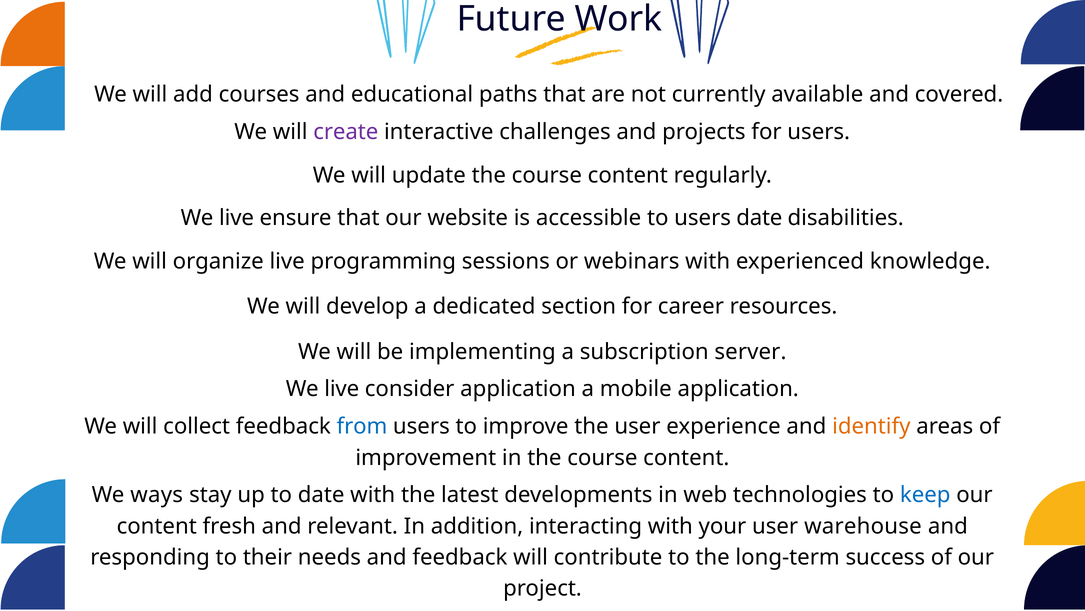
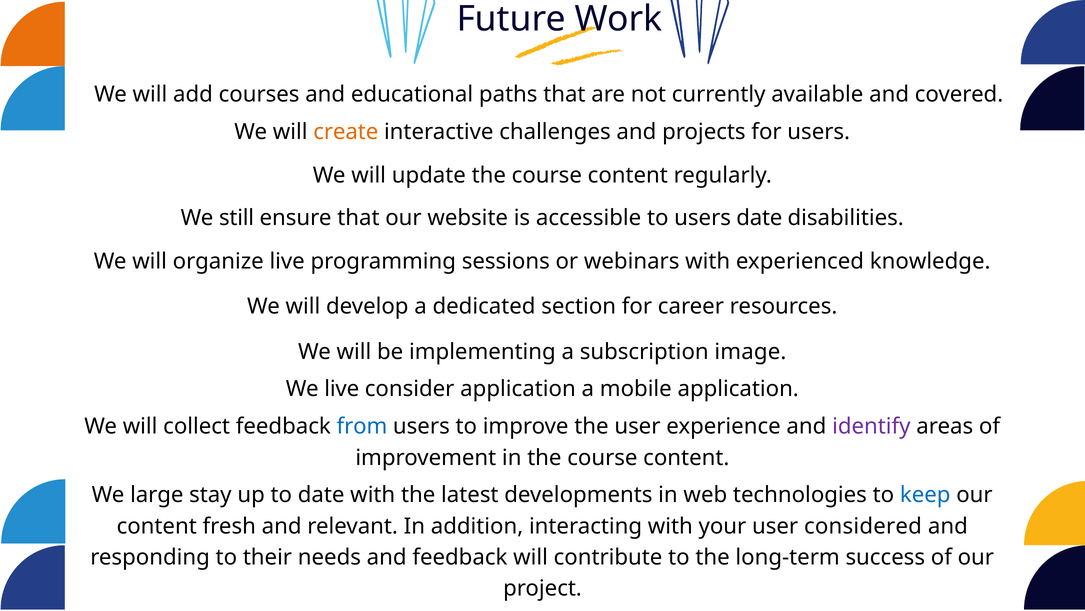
create colour: purple -> orange
live at (237, 218): live -> still
server: server -> image
identify colour: orange -> purple
ways: ways -> large
warehouse: warehouse -> considered
